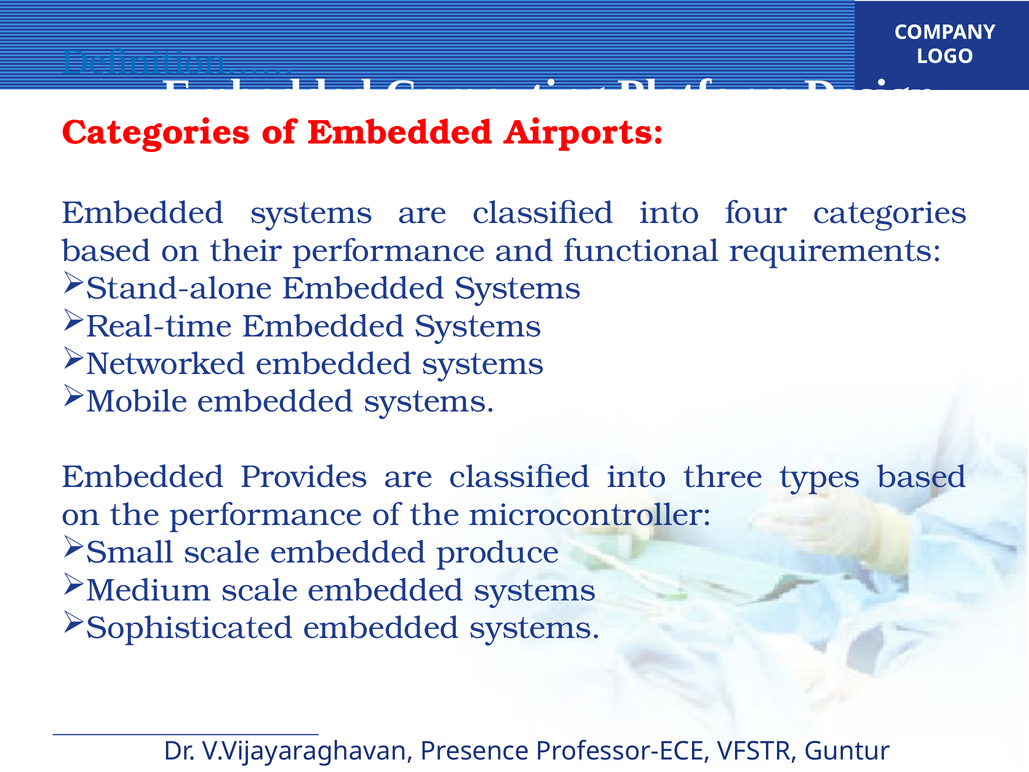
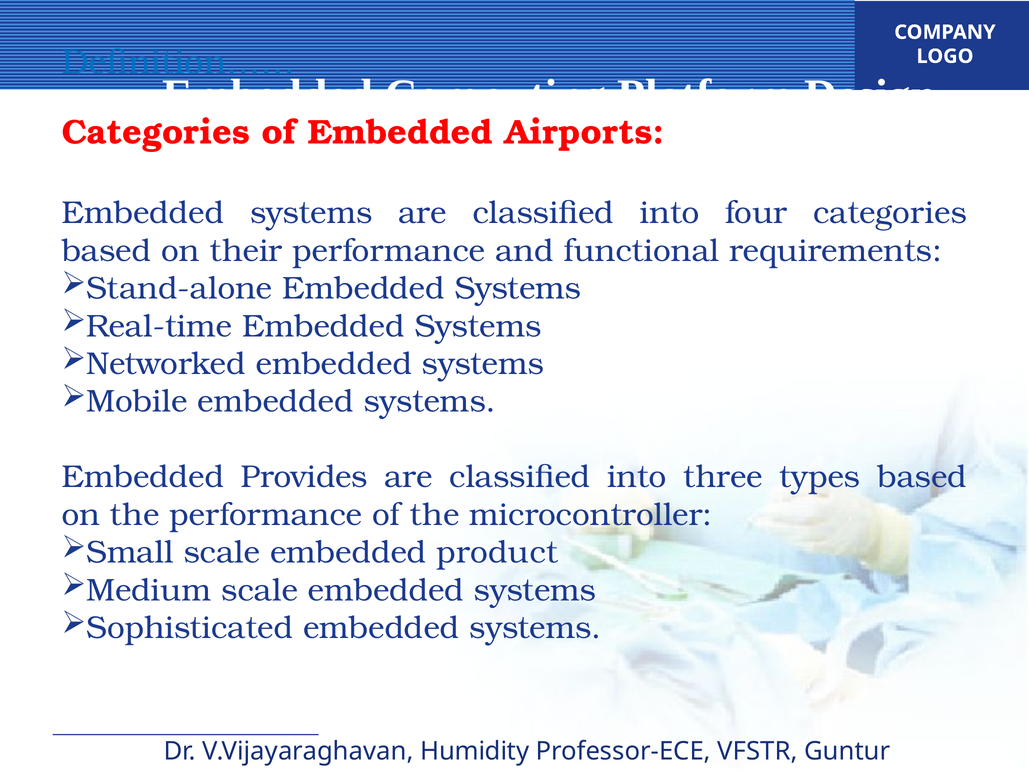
produce: produce -> product
Presence: Presence -> Humidity
